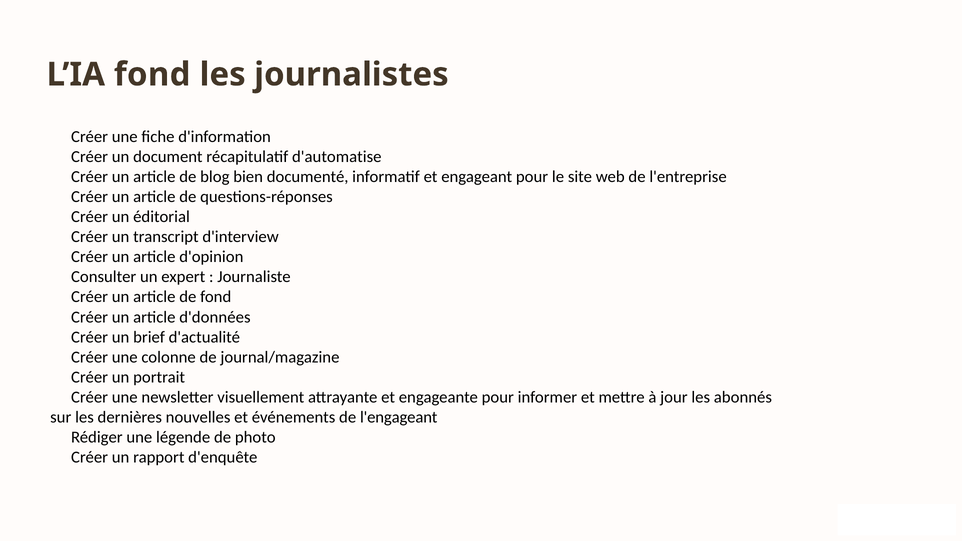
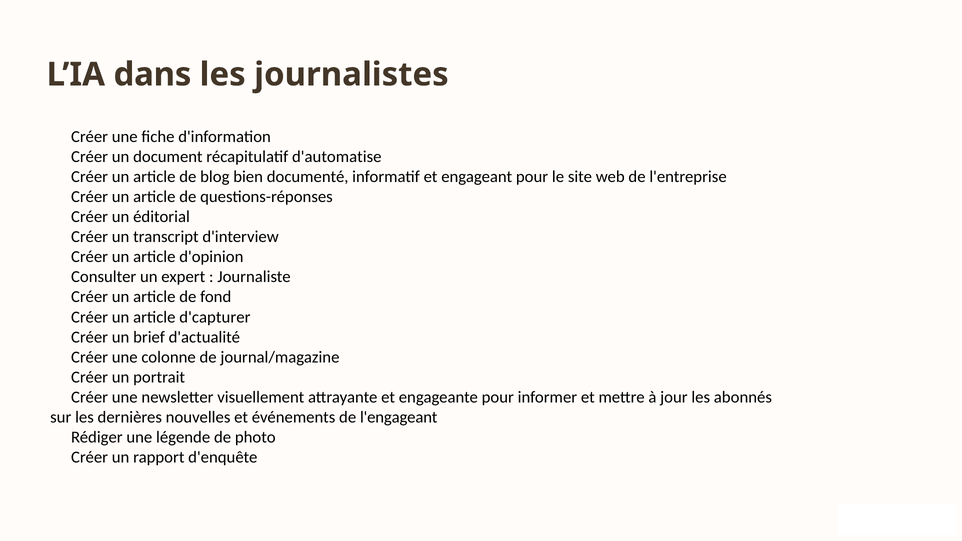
L’IA fond: fond -> dans
d'données: d'données -> d'capturer
